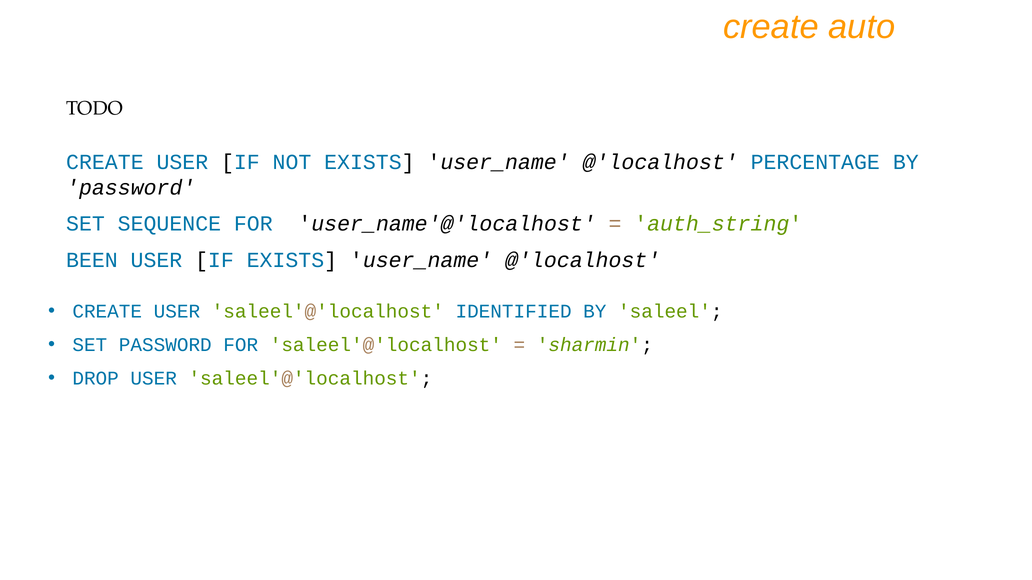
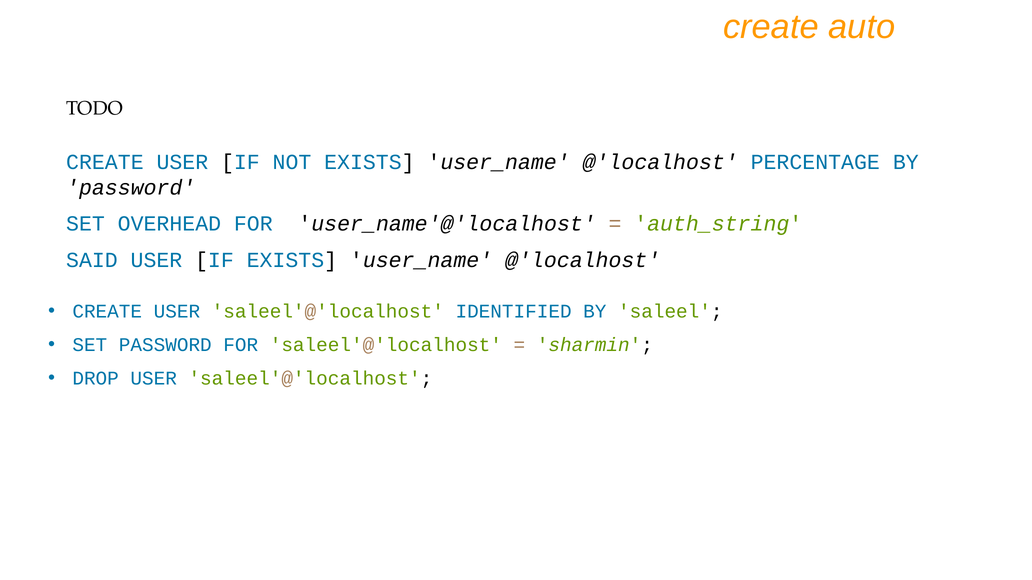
SEQUENCE: SEQUENCE -> OVERHEAD
BEEN: BEEN -> SAID
